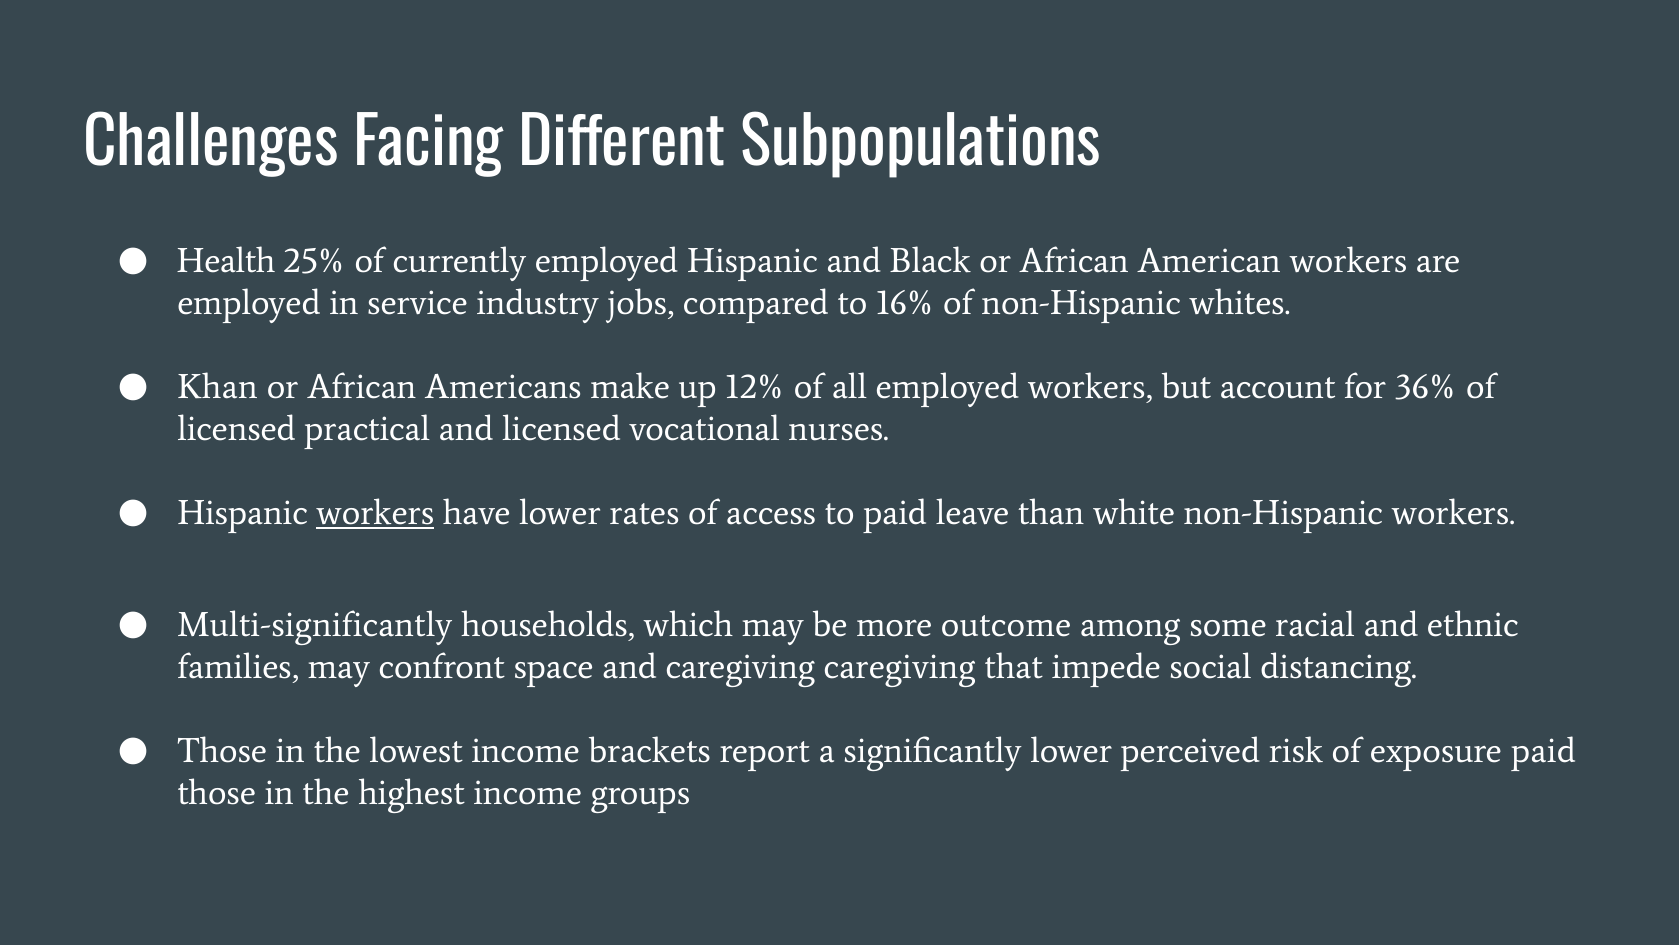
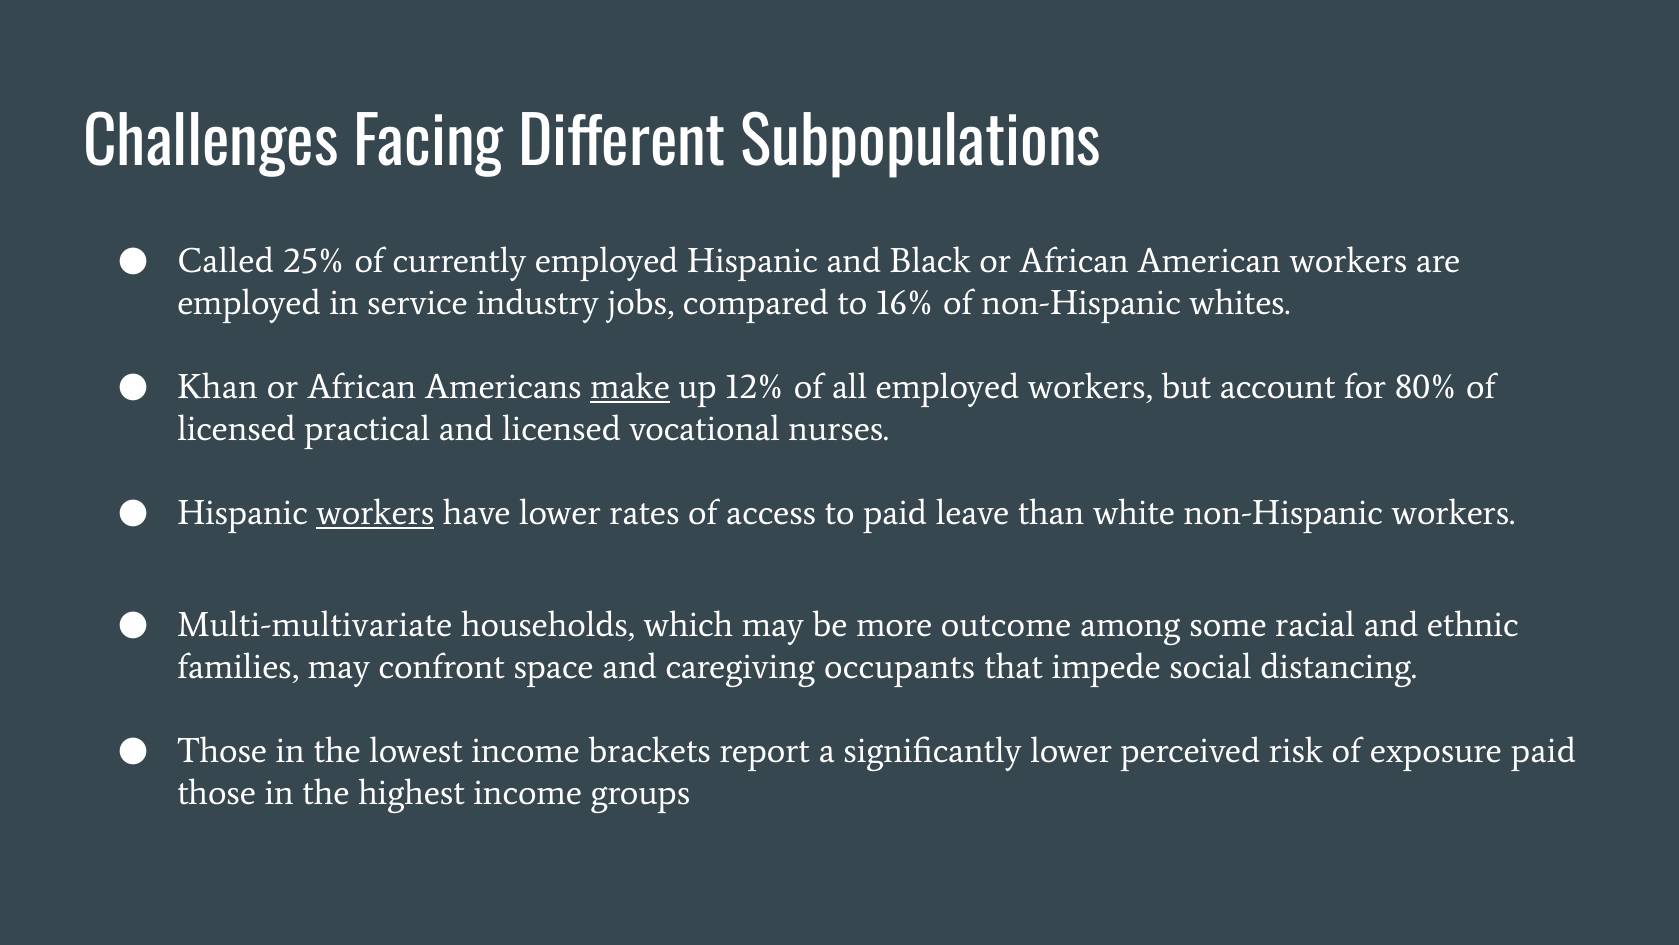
Health: Health -> Called
make underline: none -> present
36%: 36% -> 80%
Multi-significantly: Multi-significantly -> Multi-multivariate
caregiving caregiving: caregiving -> occupants
